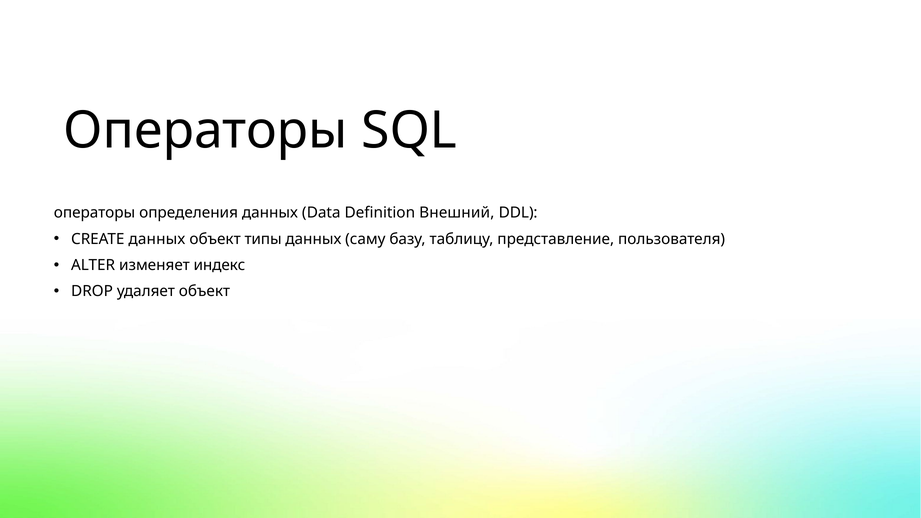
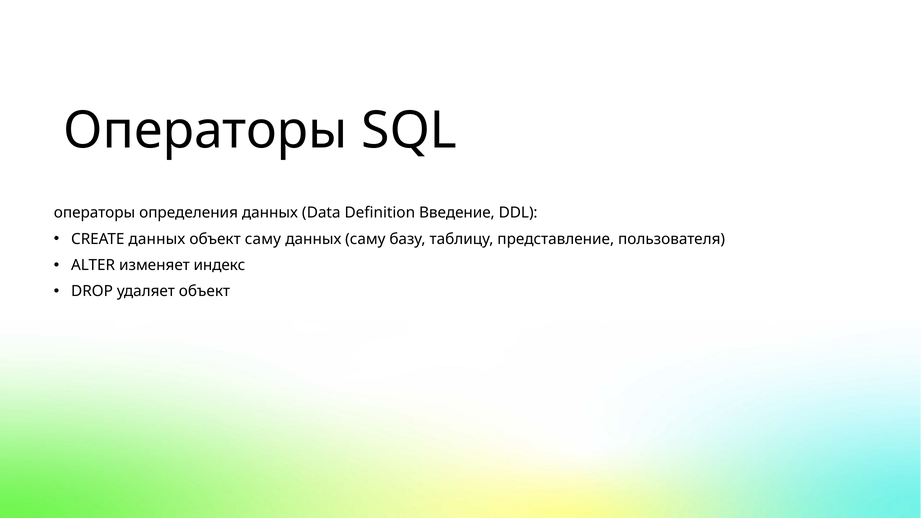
Внешний: Внешний -> Введение
объект типы: типы -> саму
